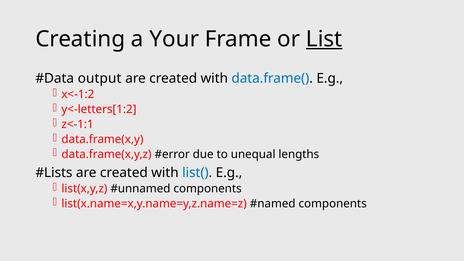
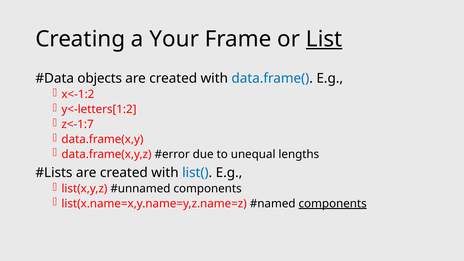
output: output -> objects
z<-1:1: z<-1:1 -> z<-1:7
components at (333, 204) underline: none -> present
